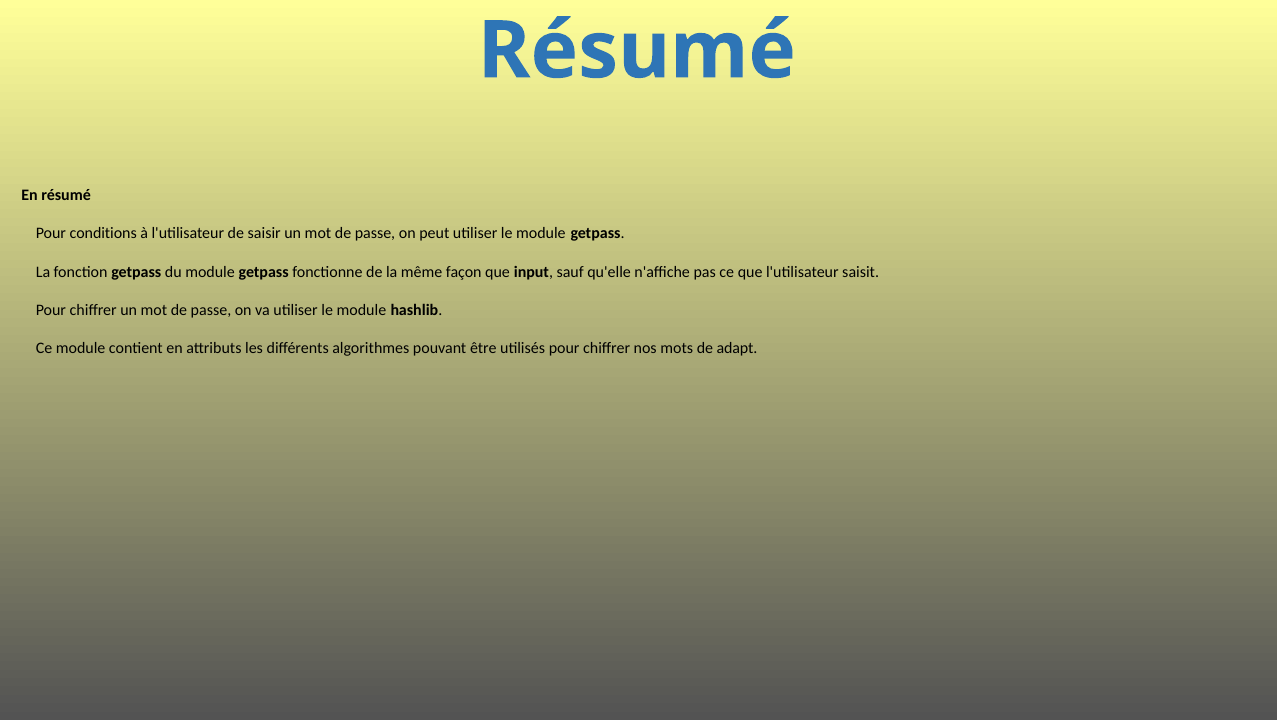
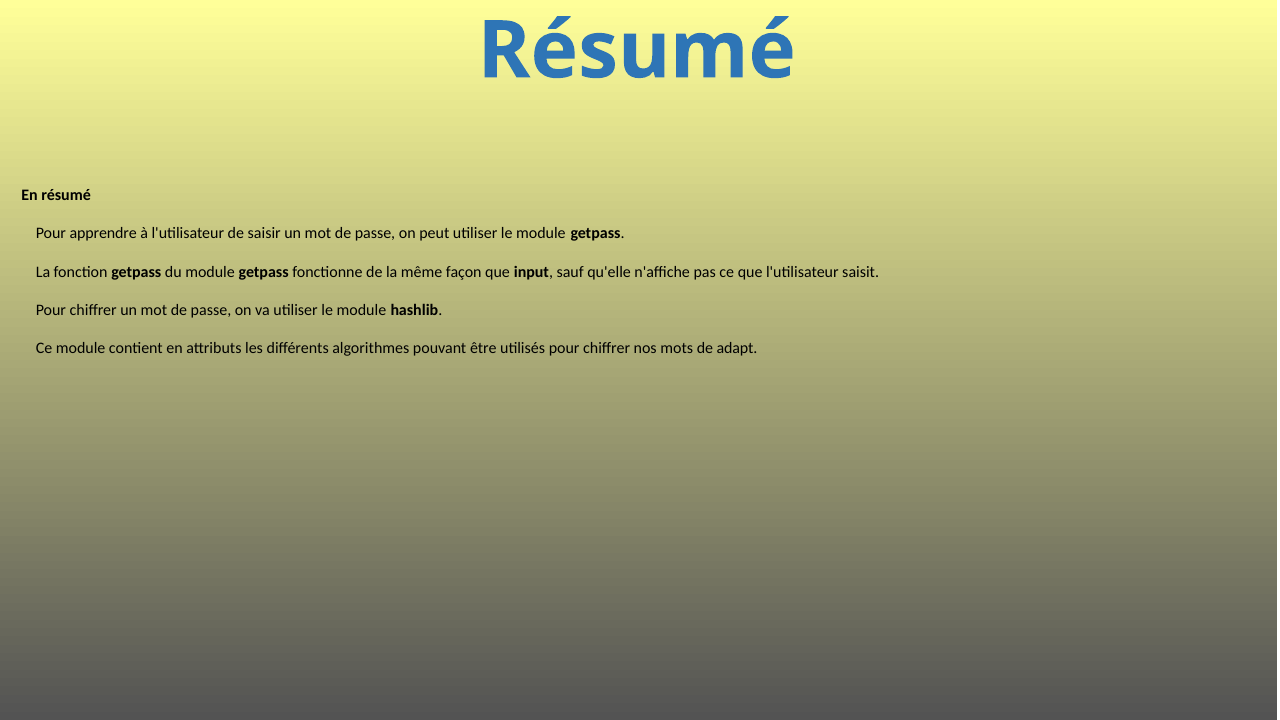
conditions: conditions -> apprendre
